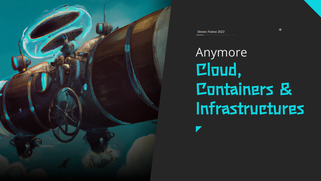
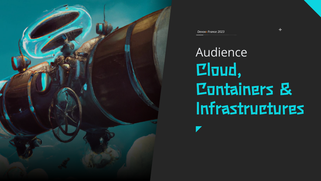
Anymore: Anymore -> Audience
